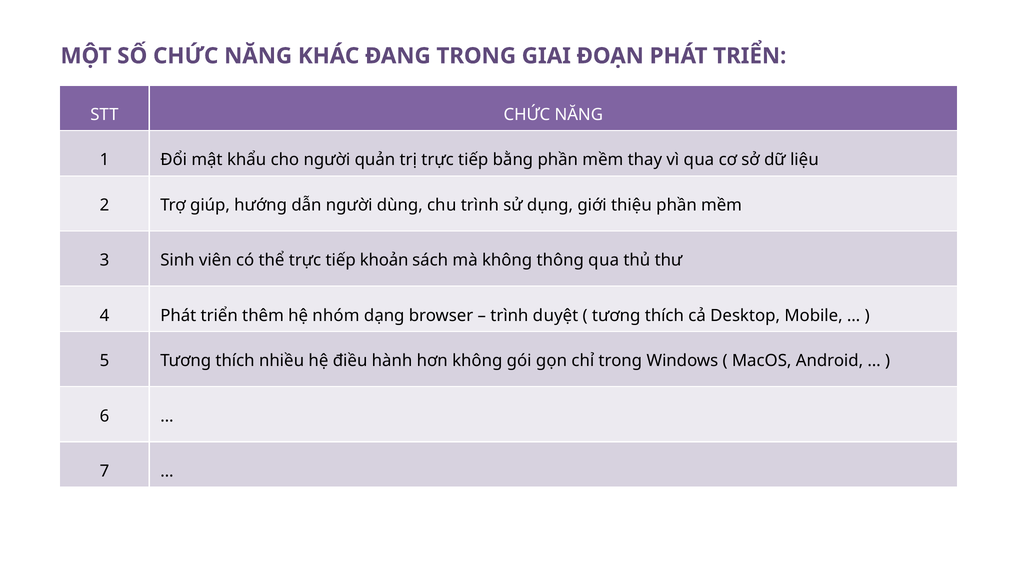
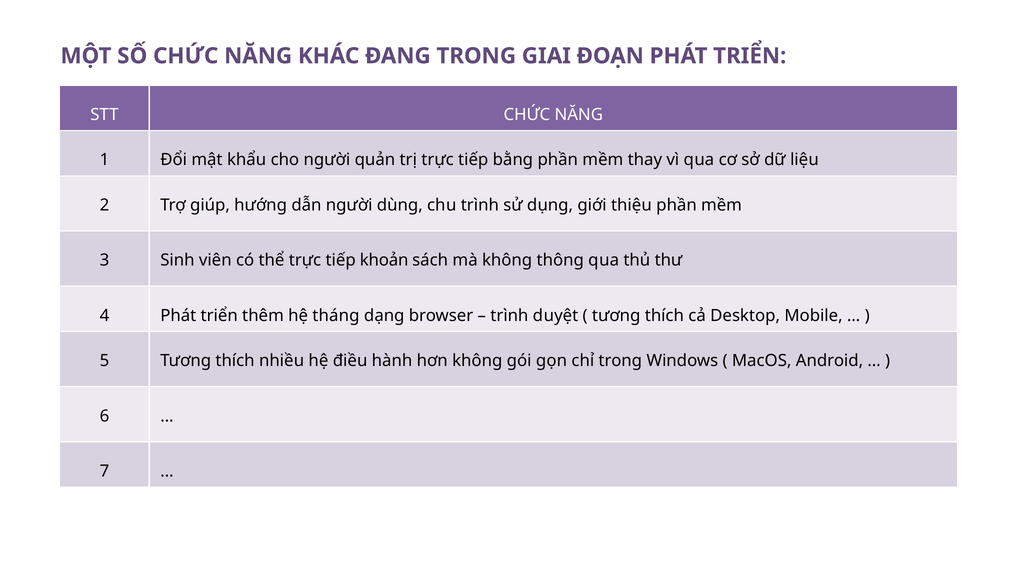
nhóm: nhóm -> tháng
